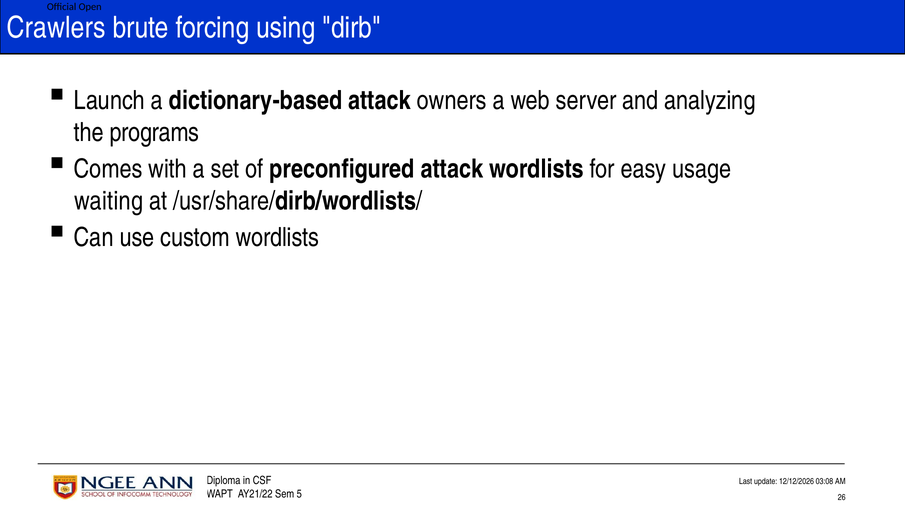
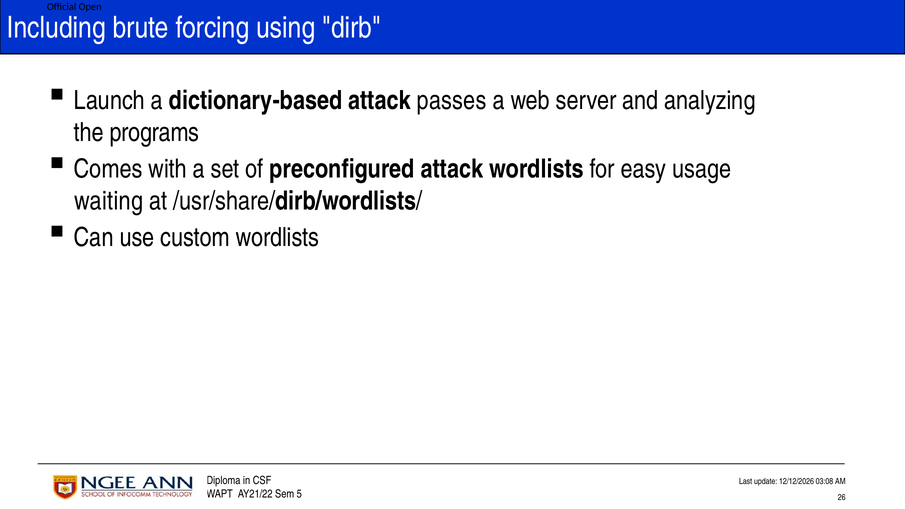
Crawlers: Crawlers -> Including
owners: owners -> passes
